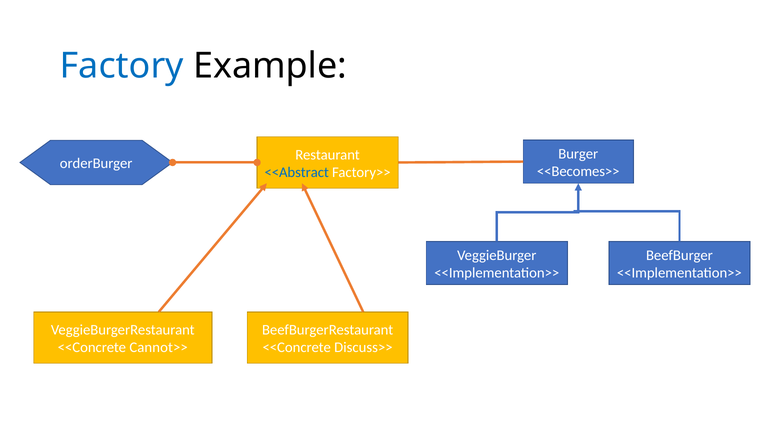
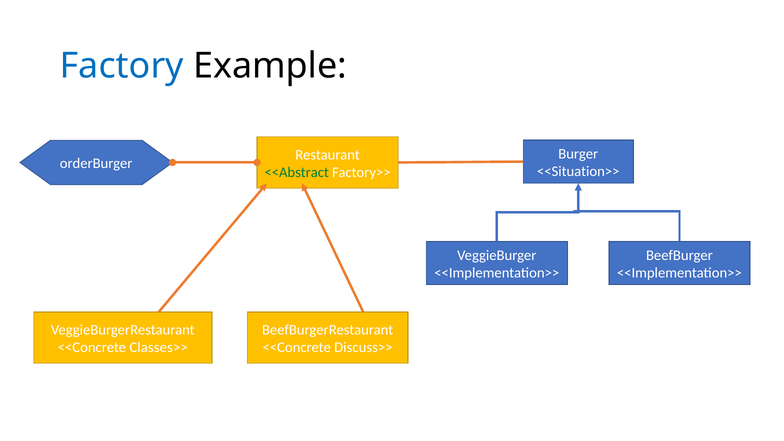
<<Becomes>>: <<Becomes>> -> <<Situation>>
<<Abstract colour: blue -> green
Cannot>>: Cannot>> -> Classes>>
